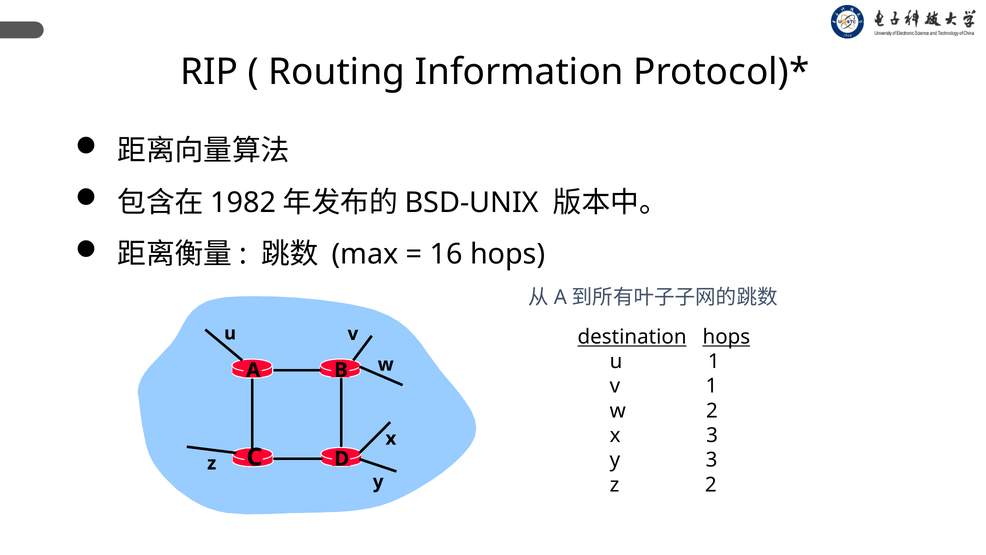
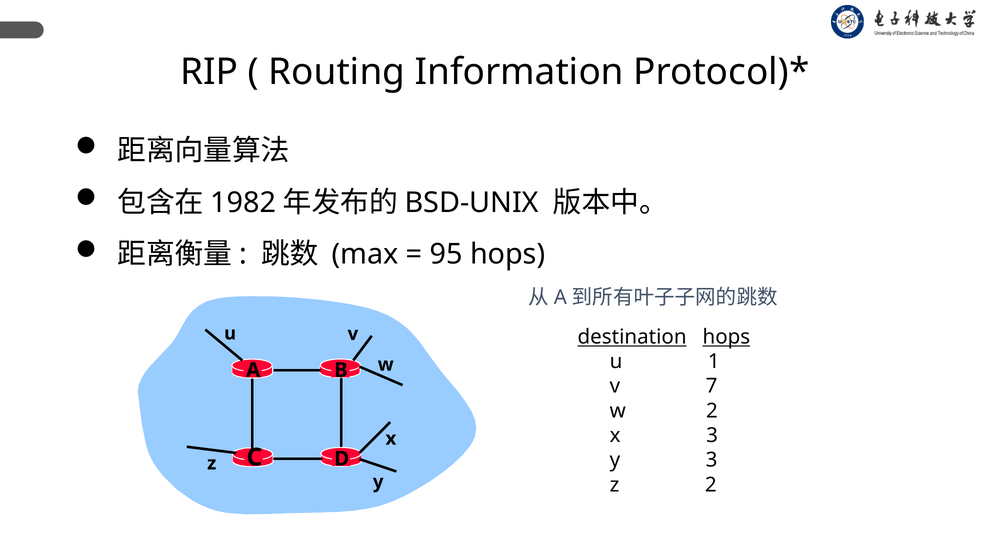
16: 16 -> 95
1 at (712, 386): 1 -> 7
